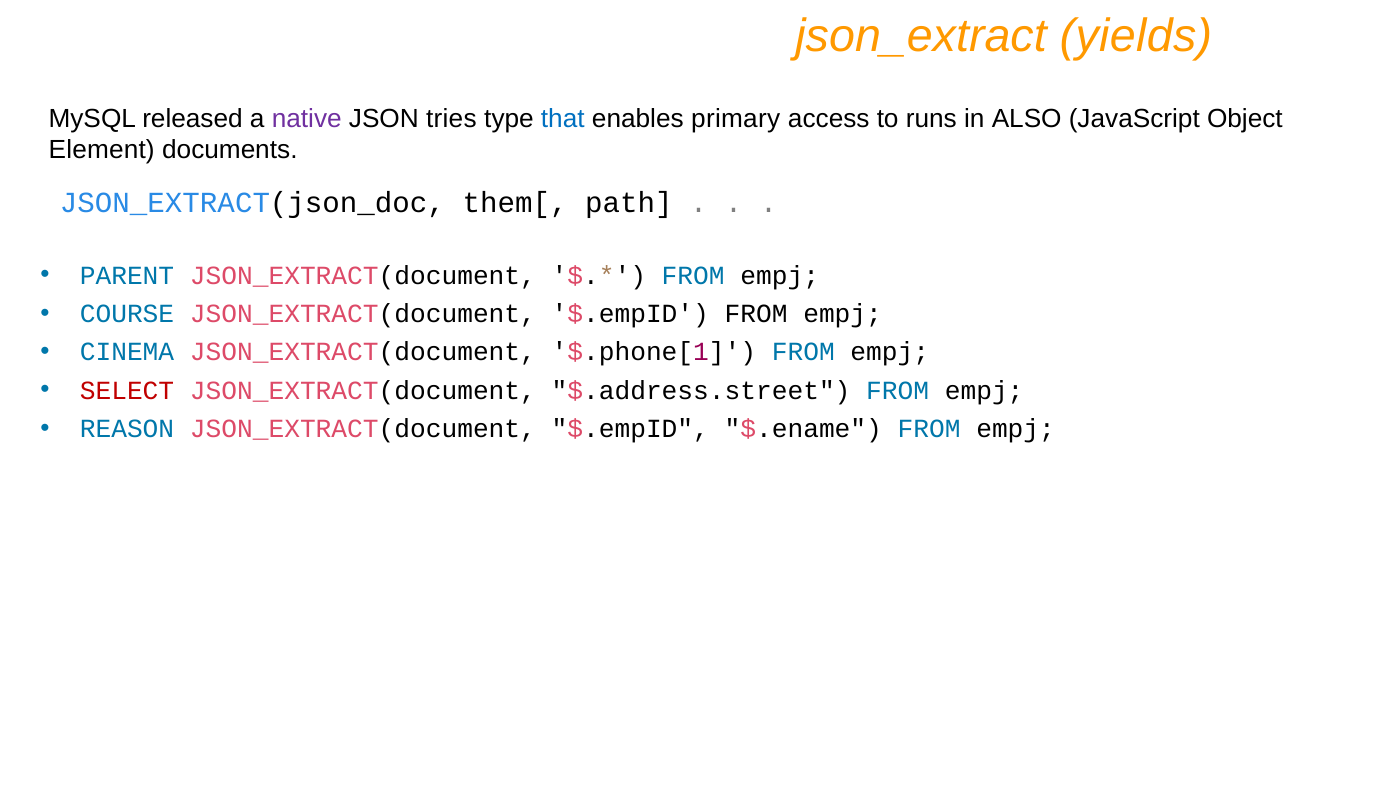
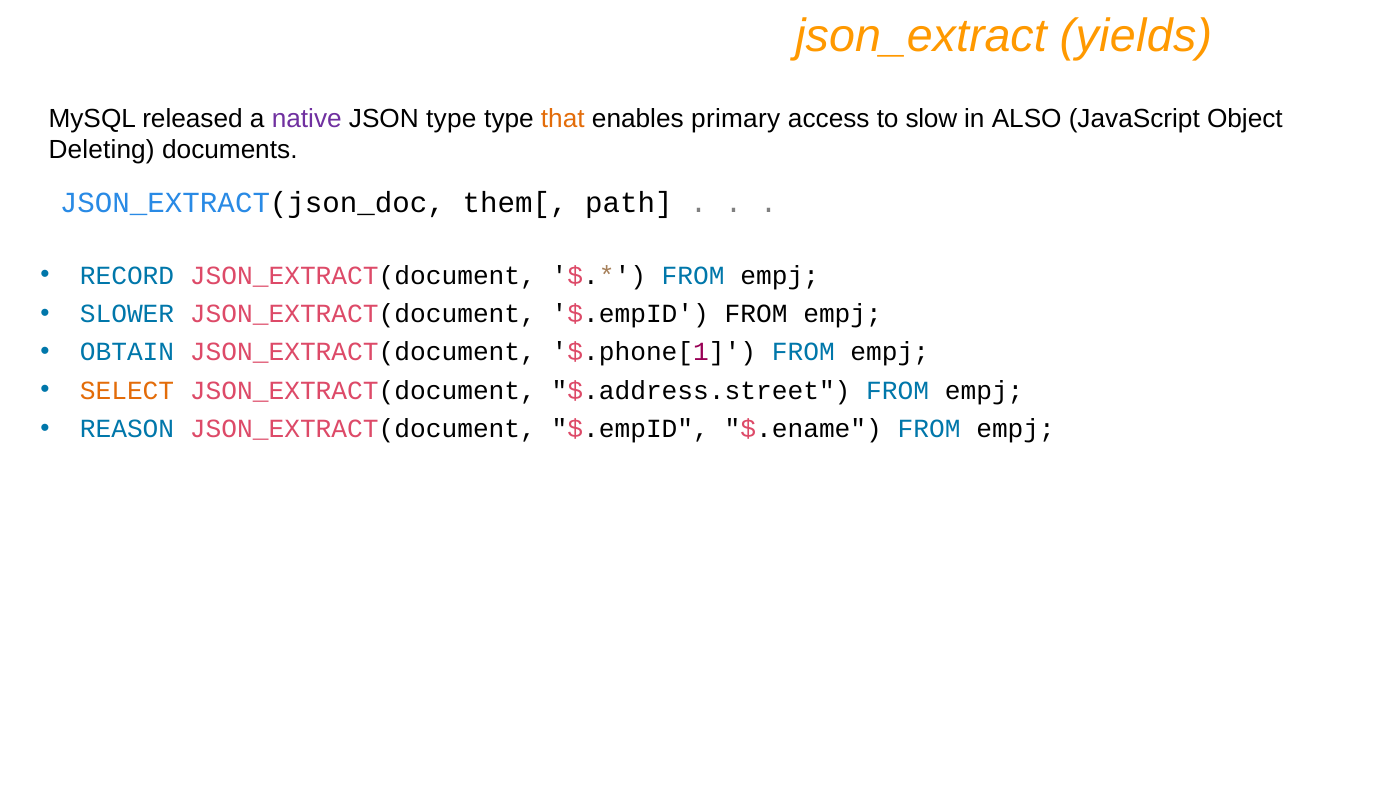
JSON tries: tries -> type
that colour: blue -> orange
runs: runs -> slow
Element: Element -> Deleting
PARENT: PARENT -> RECORD
COURSE: COURSE -> SLOWER
CINEMA: CINEMA -> OBTAIN
SELECT colour: red -> orange
